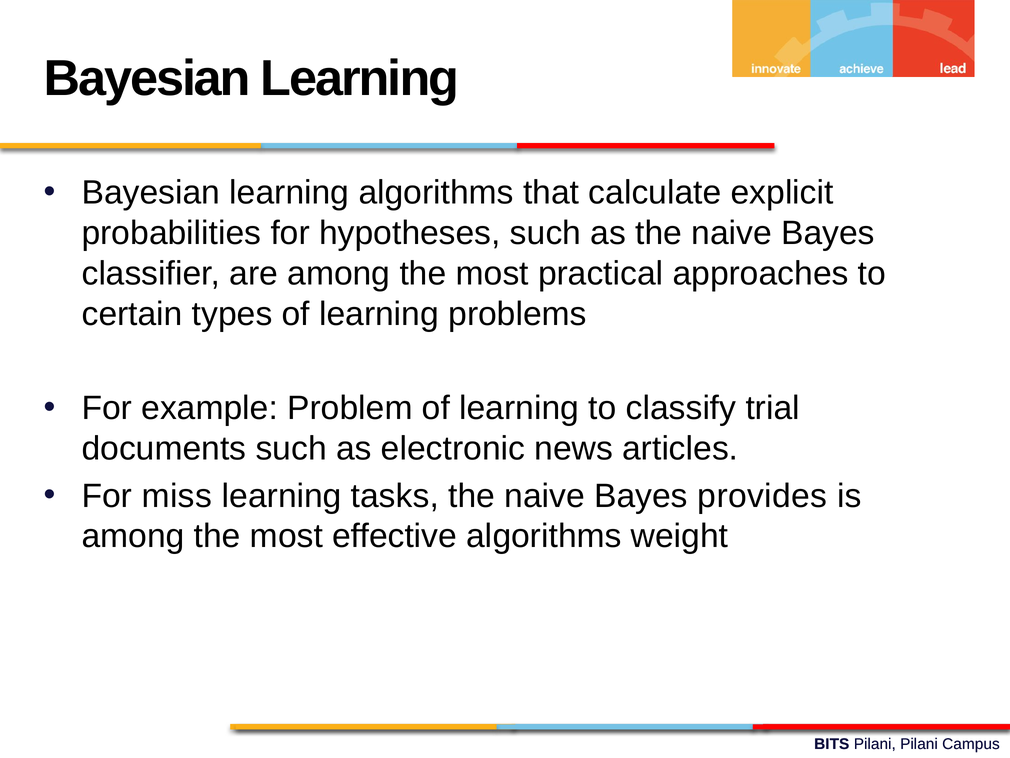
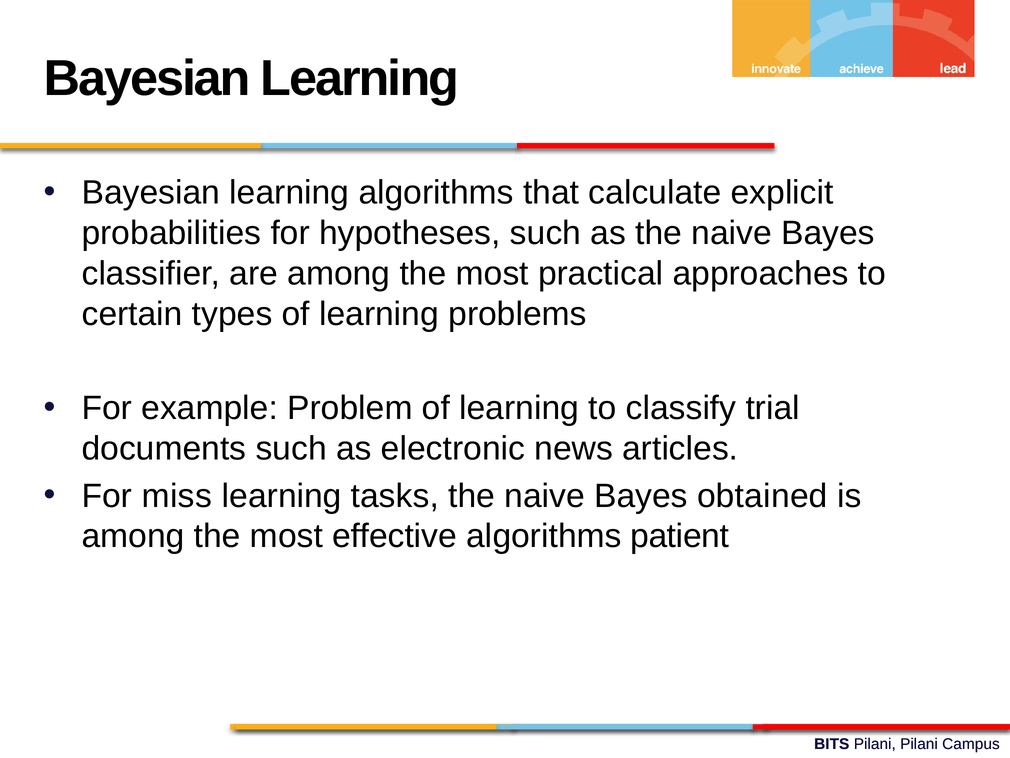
provides: provides -> obtained
weight: weight -> patient
